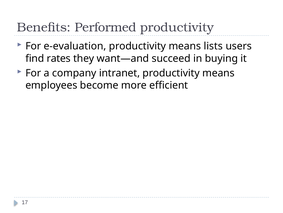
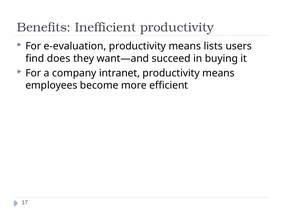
Performed: Performed -> Inefficient
rates: rates -> does
